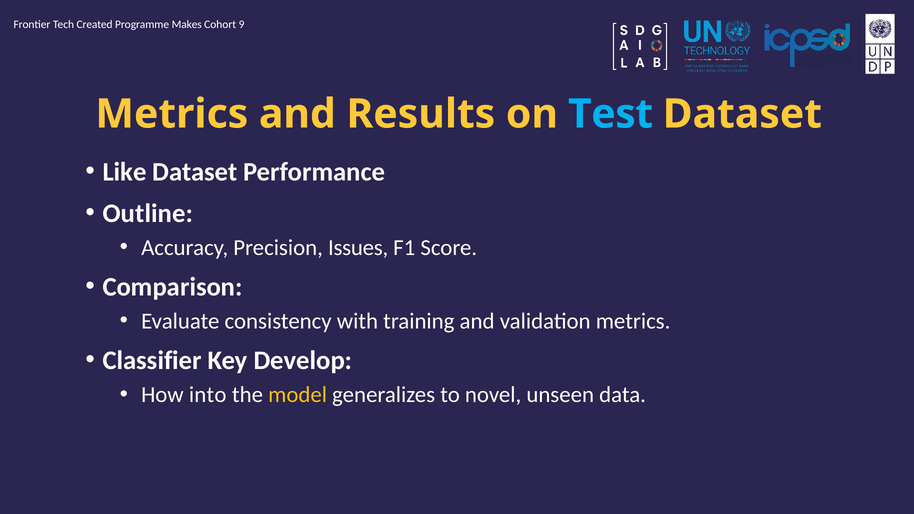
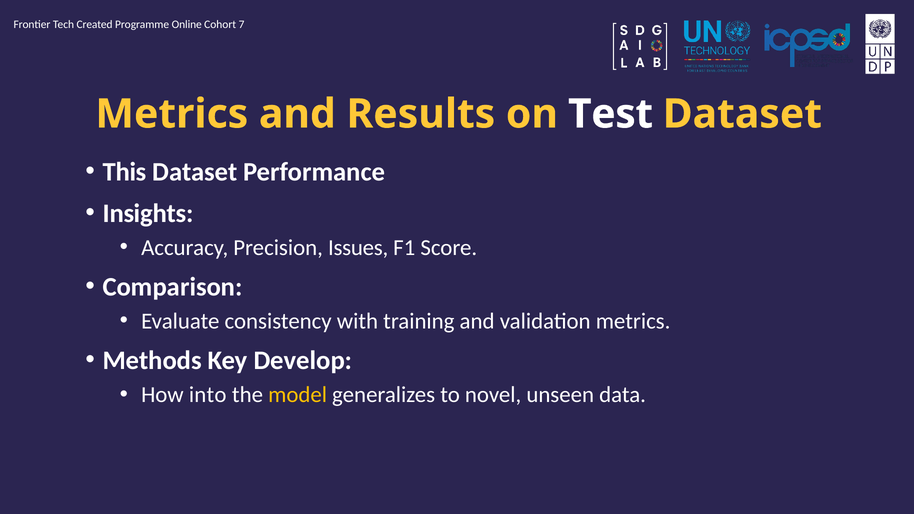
Makes: Makes -> Online
9: 9 -> 7
Test colour: light blue -> white
Like: Like -> This
Outline: Outline -> Insights
Classifier: Classifier -> Methods
